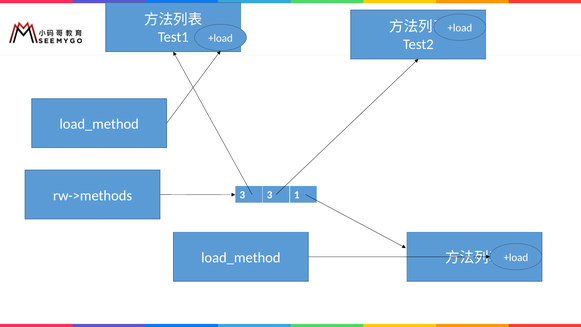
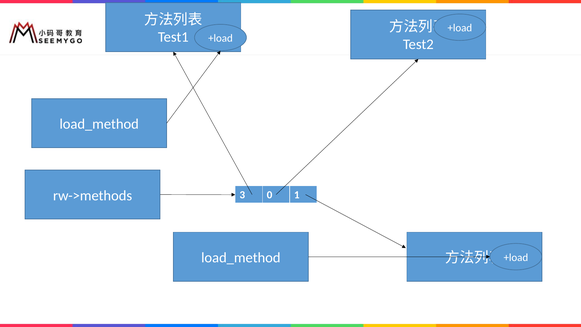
3 3: 3 -> 0
